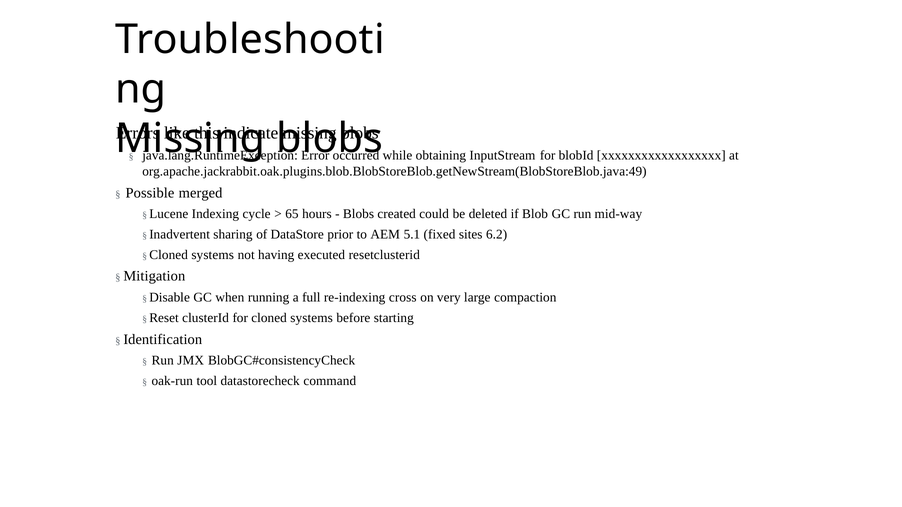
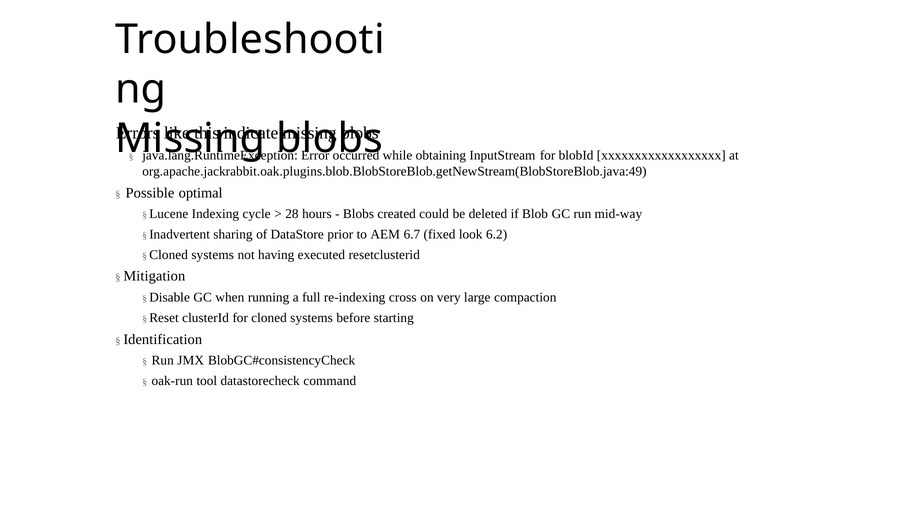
merged: merged -> optimal
65: 65 -> 28
5.1: 5.1 -> 6.7
sites: sites -> look
